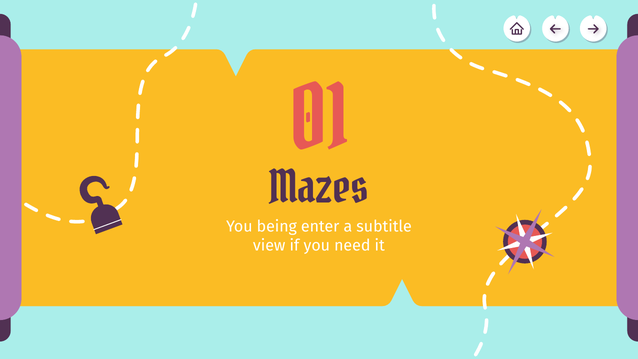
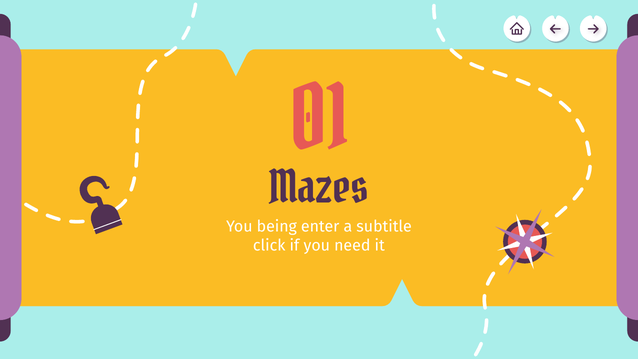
view: view -> click
